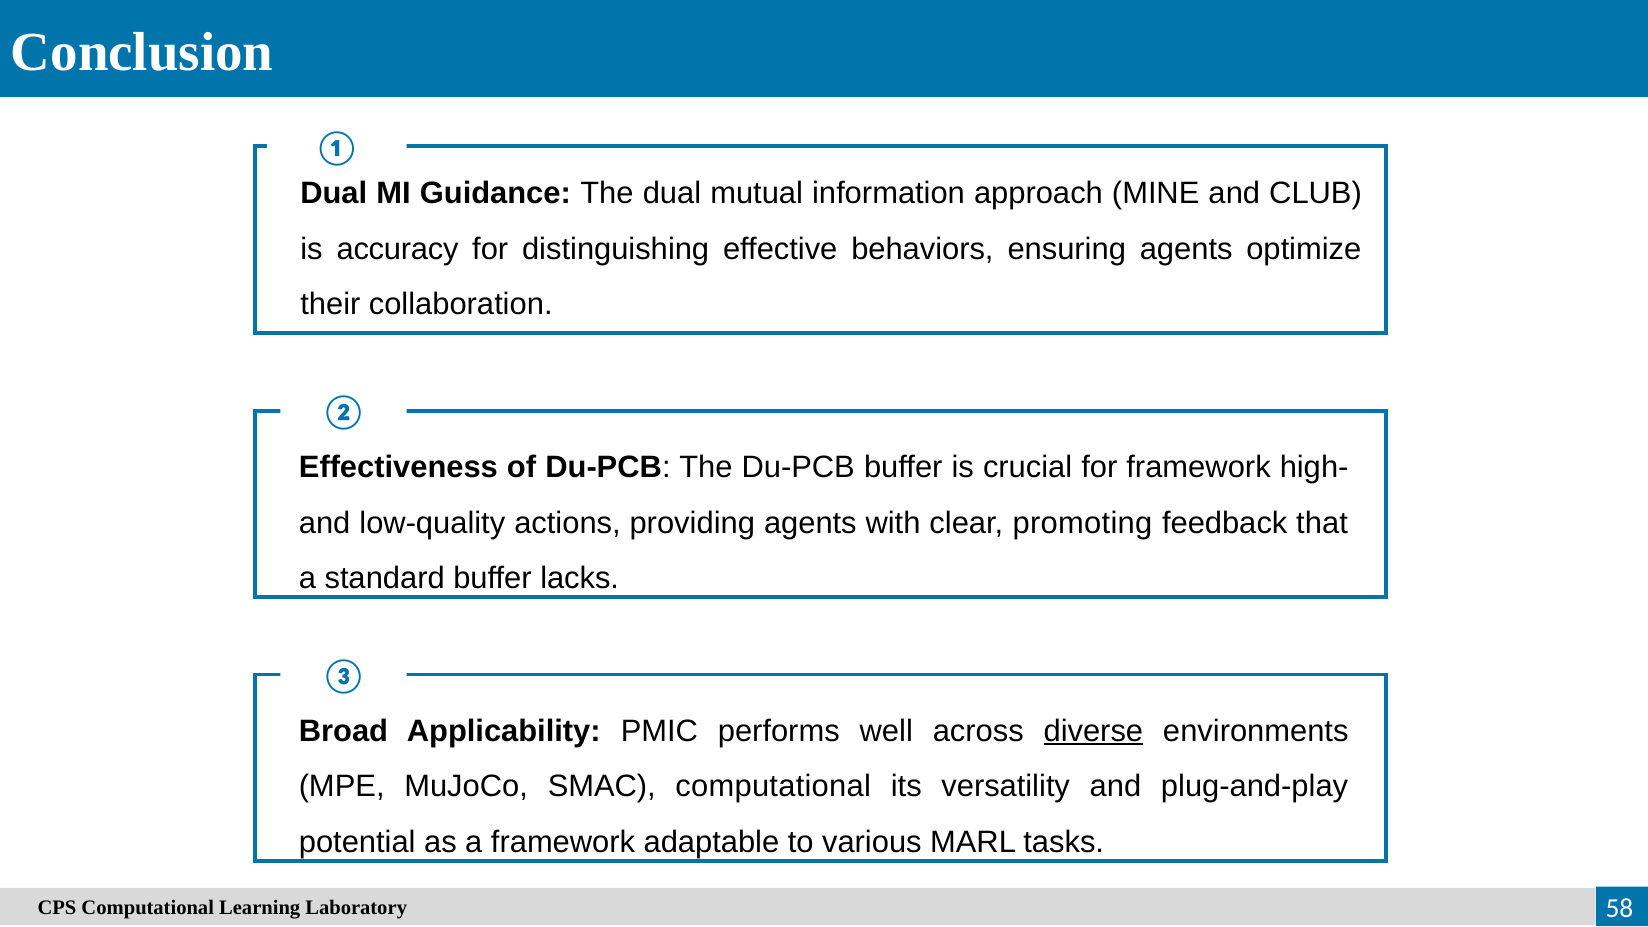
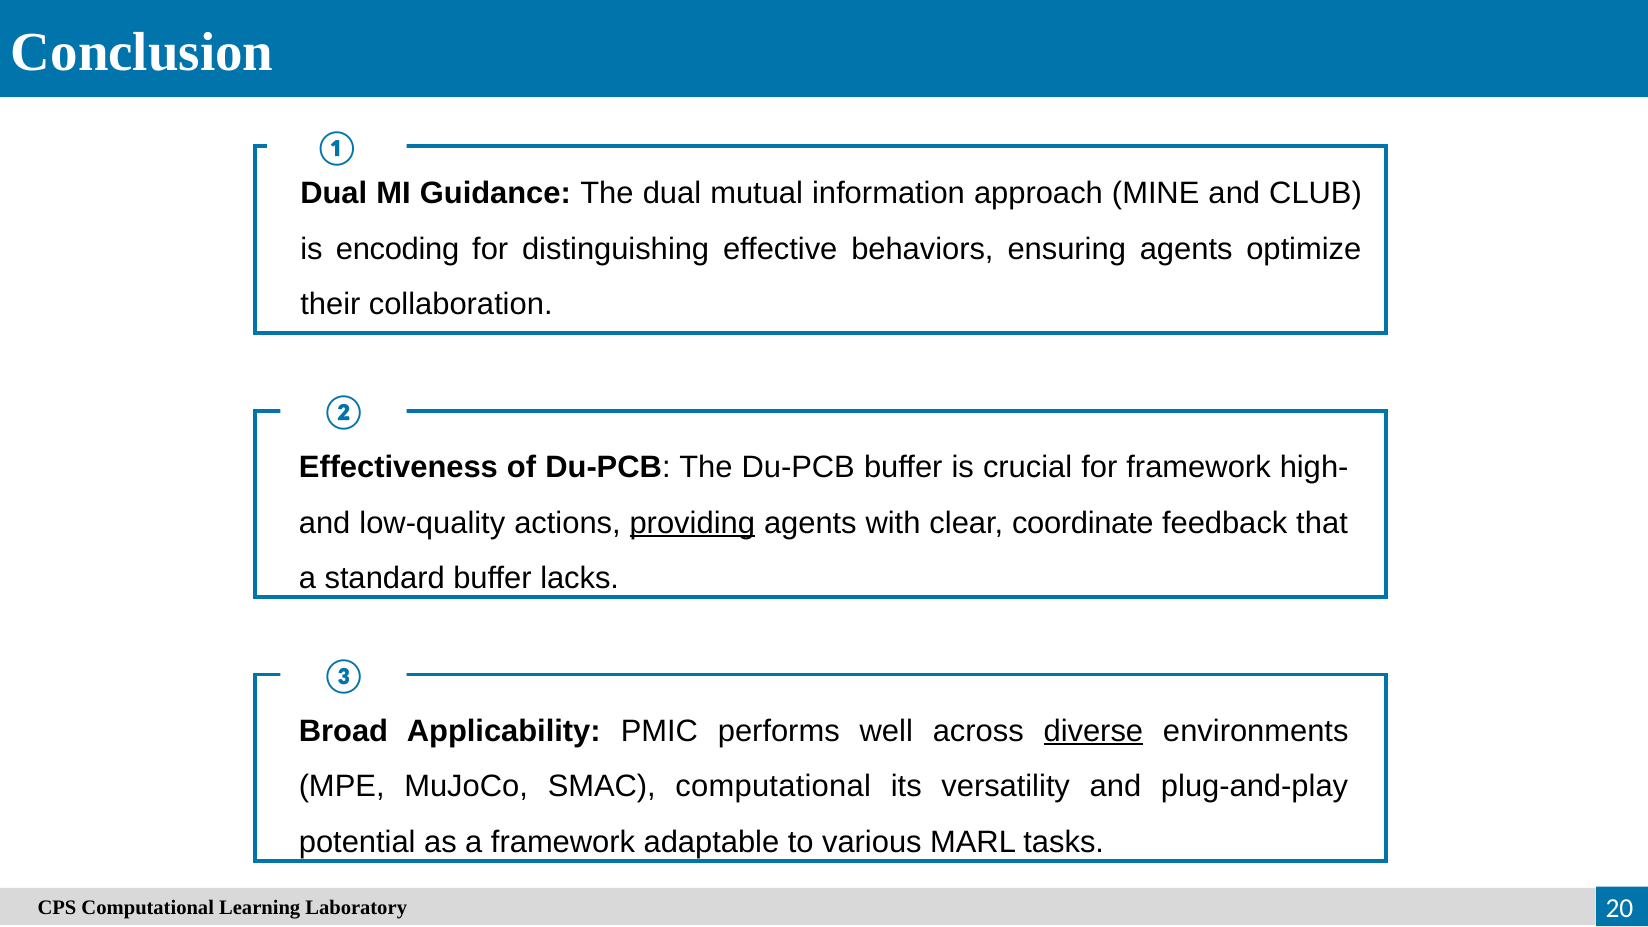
accuracy: accuracy -> encoding
providing underline: none -> present
promoting: promoting -> coordinate
58: 58 -> 20
